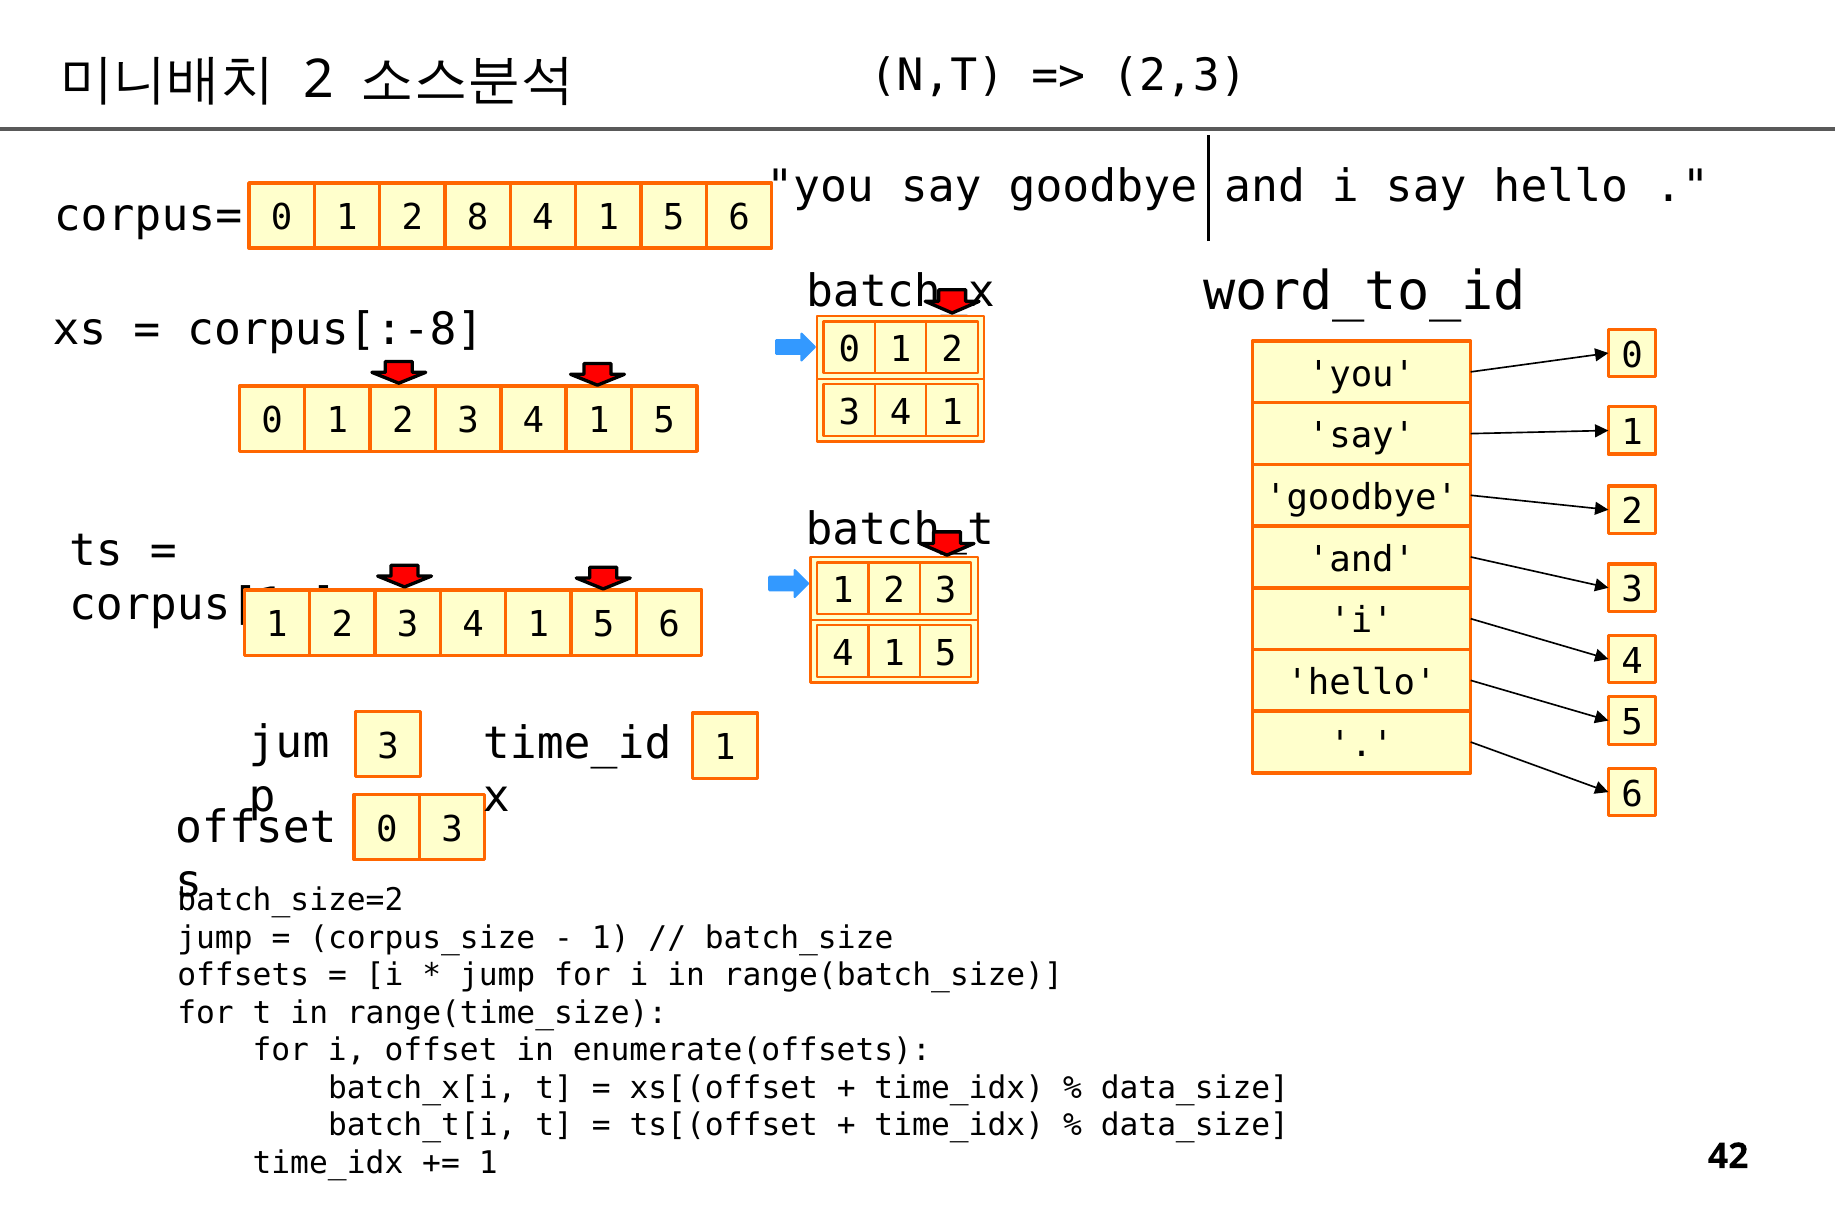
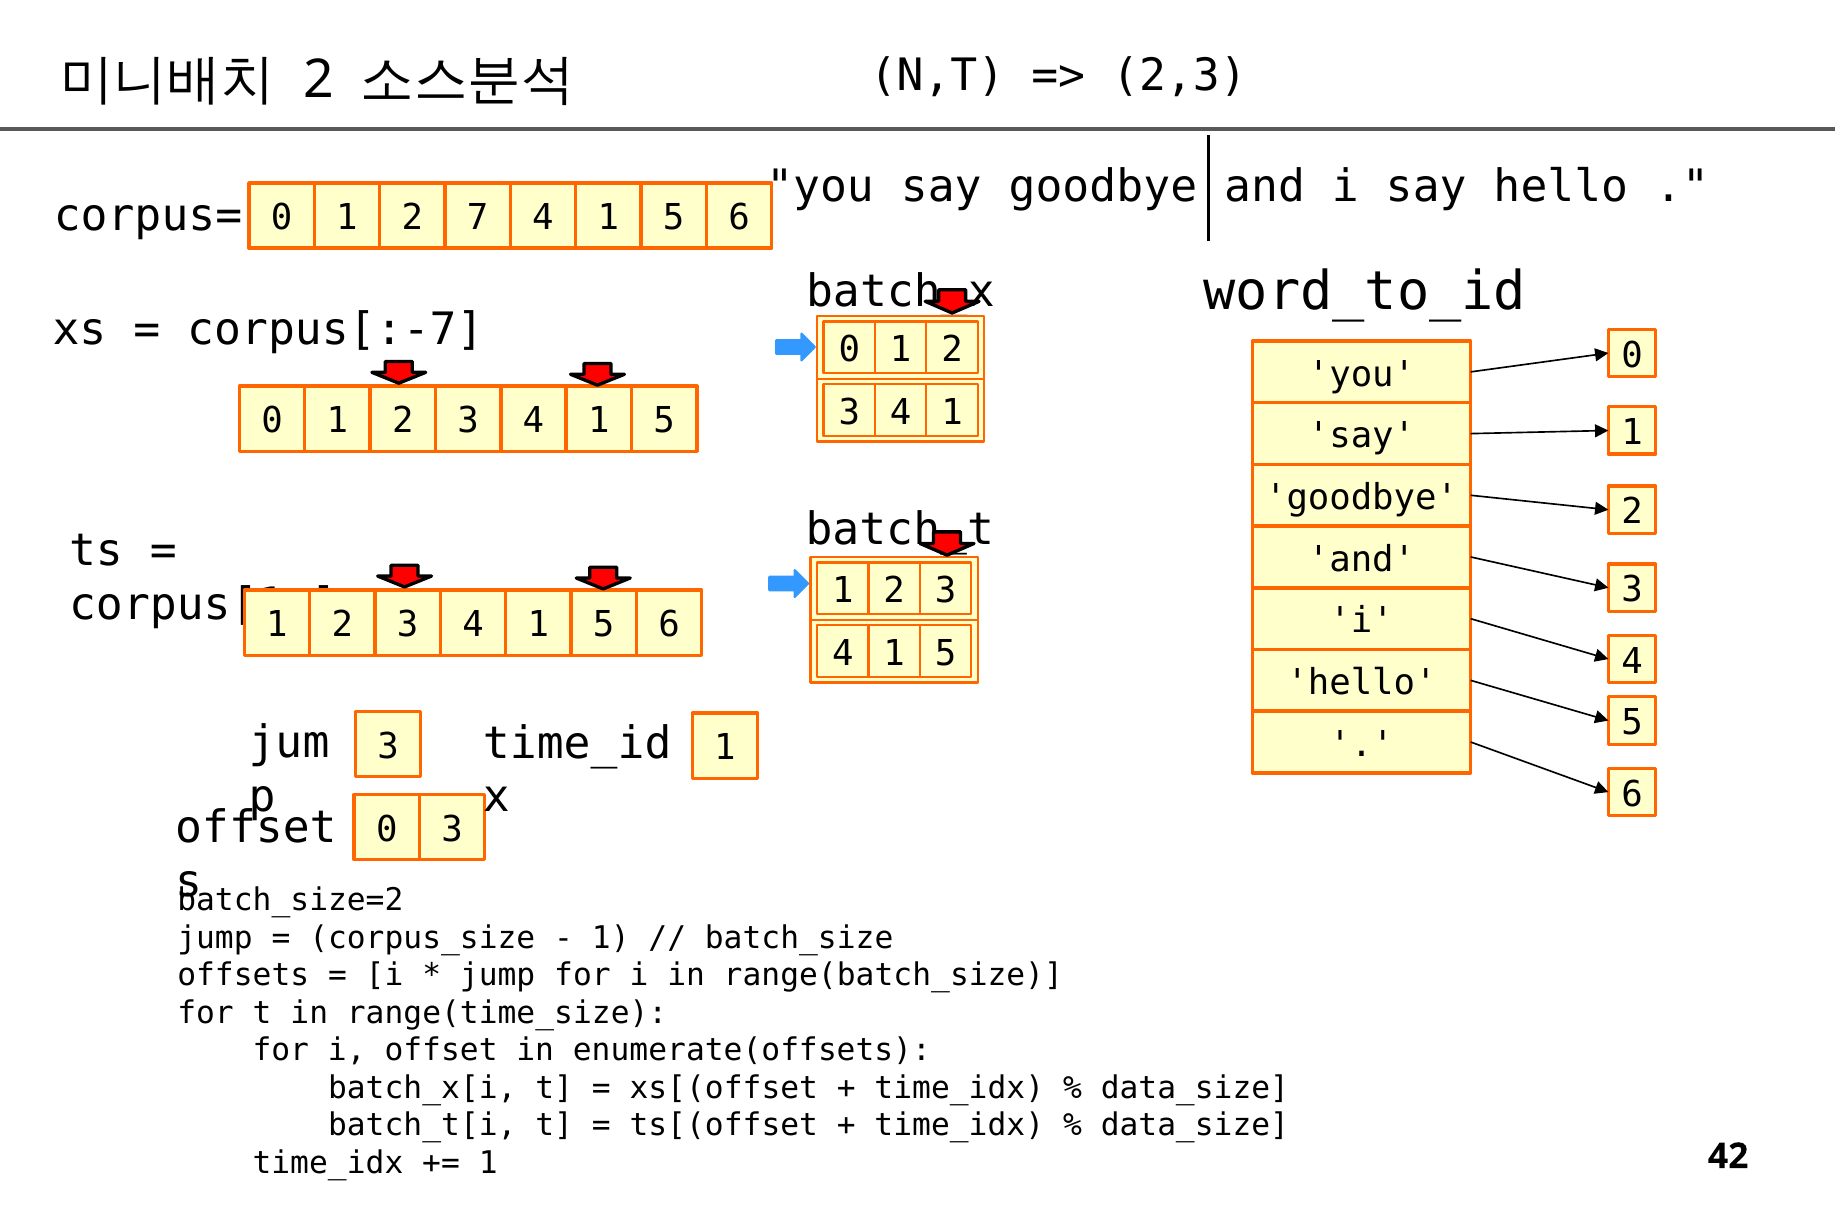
8: 8 -> 7
corpus[:-8: corpus[:-8 -> corpus[:-7
